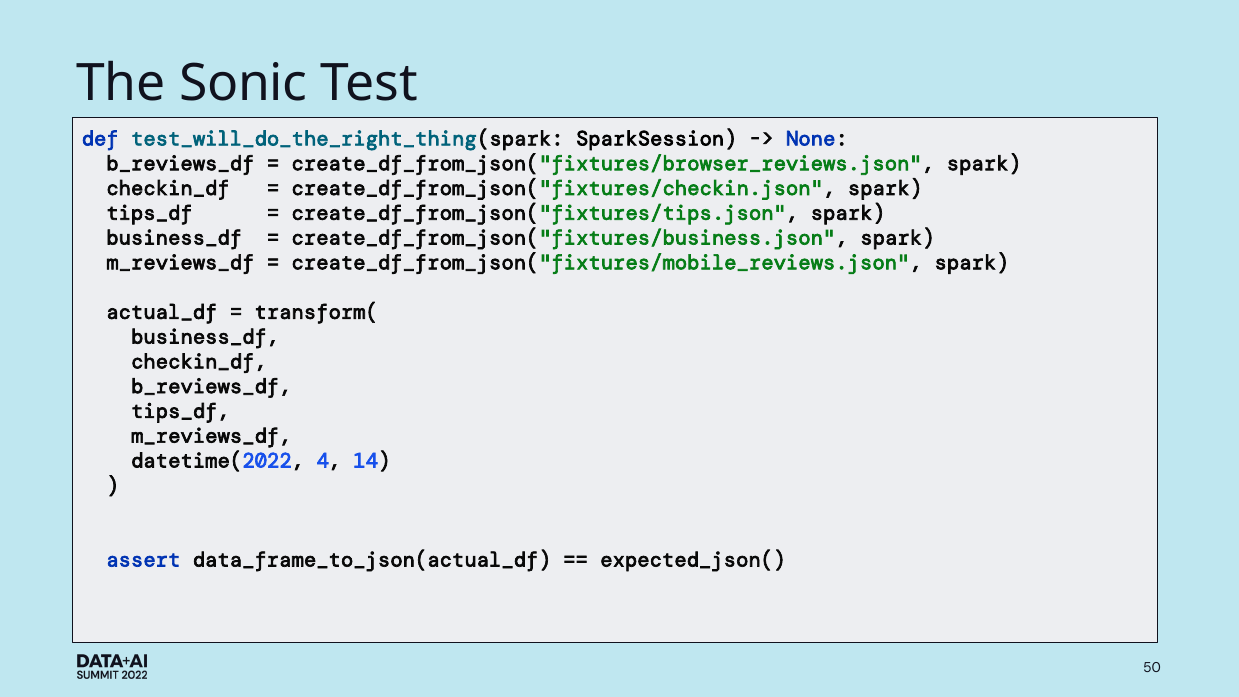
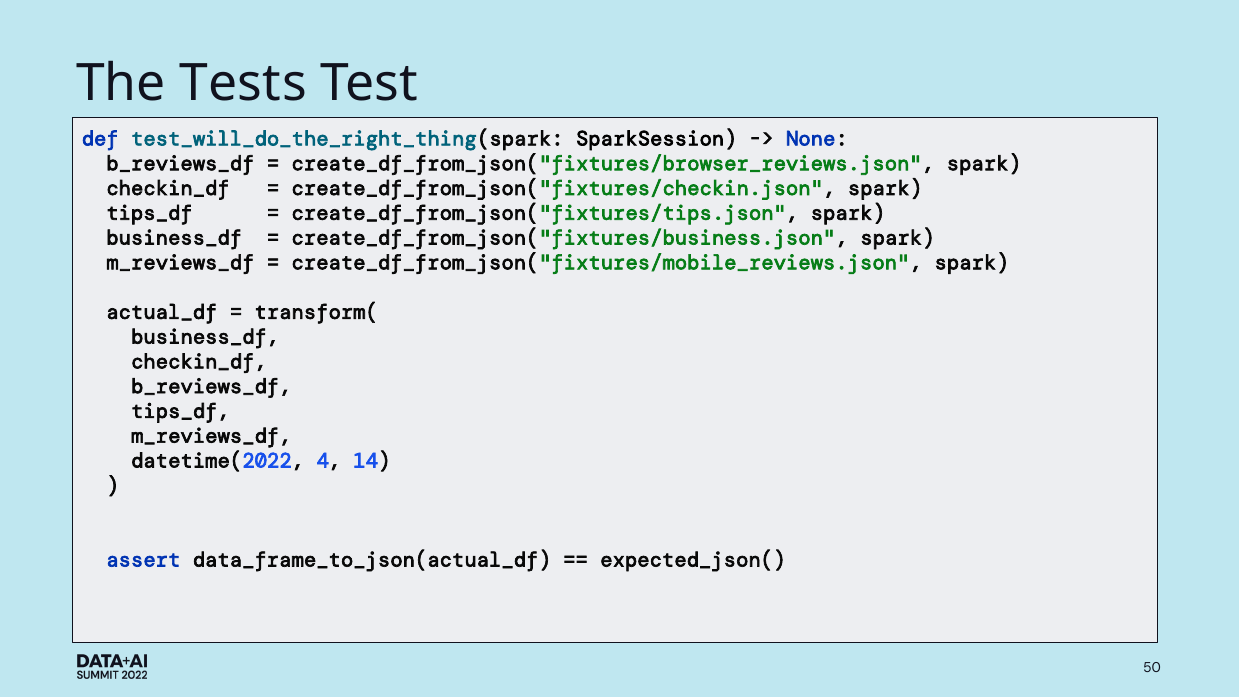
Sonic: Sonic -> Tests
